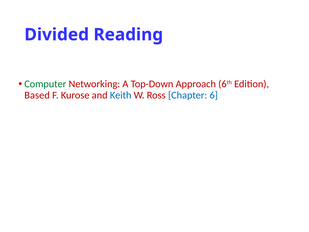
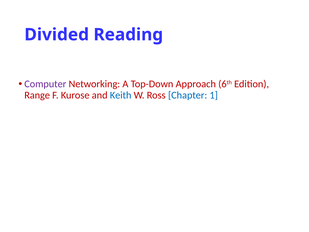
Computer colour: green -> purple
Based: Based -> Range
6: 6 -> 1
